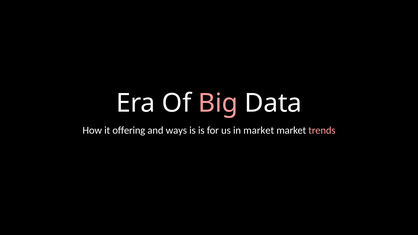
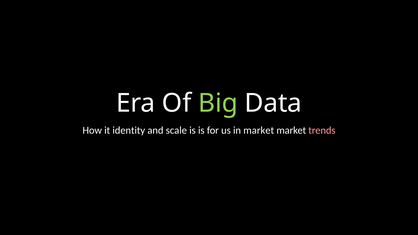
Big colour: pink -> light green
offering: offering -> identity
ways: ways -> scale
